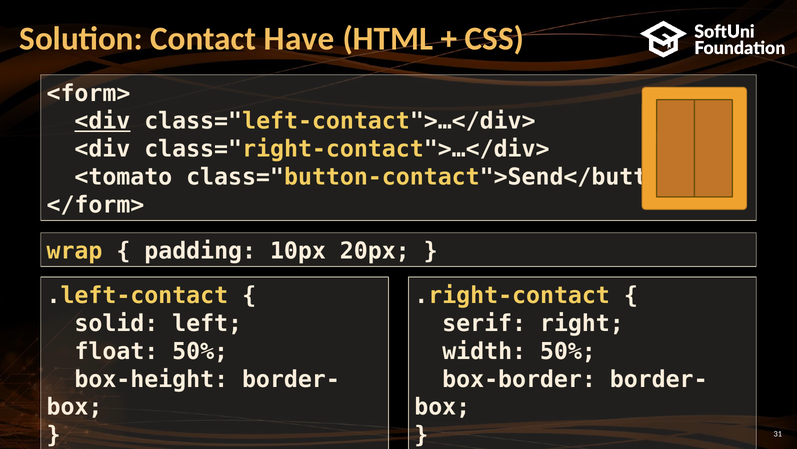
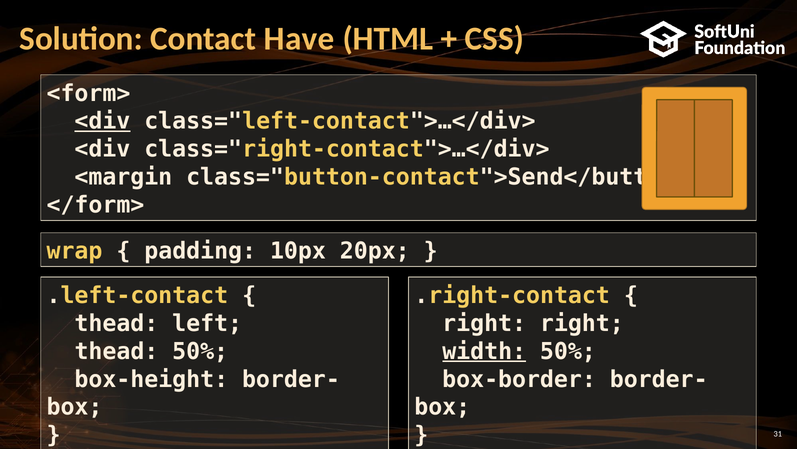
<tomato: <tomato -> <margin
solid at (116, 323): solid -> thead
serif at (484, 323): serif -> right
float at (116, 351): float -> thead
width underline: none -> present
